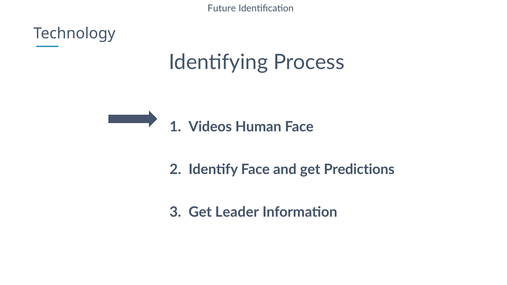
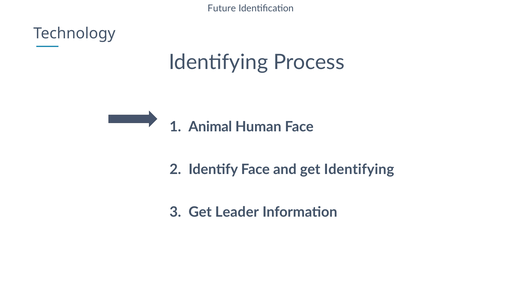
Videos: Videos -> Animal
get Predictions: Predictions -> Identifying
